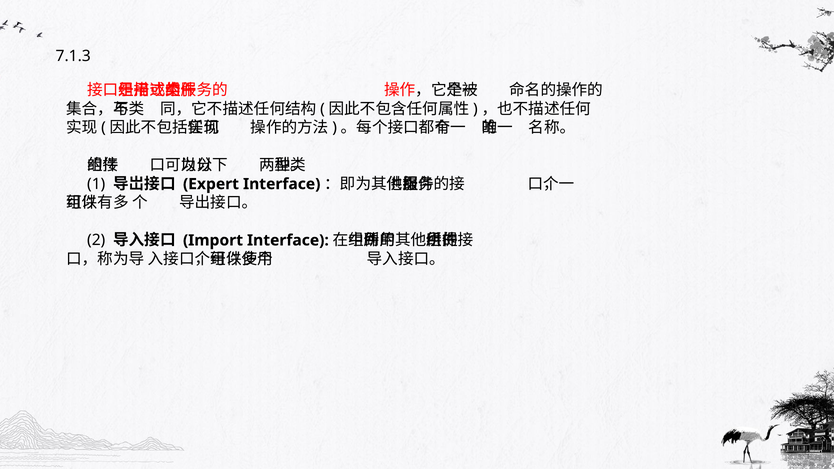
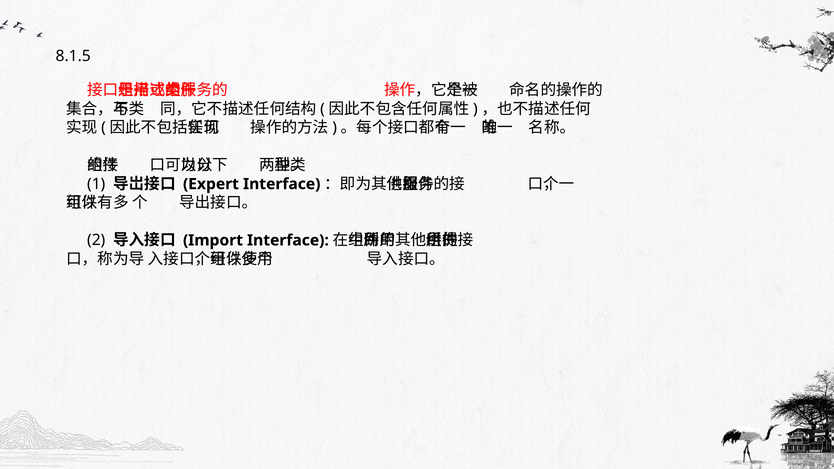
7.1.3: 7.1.3 -> 8.1.5
